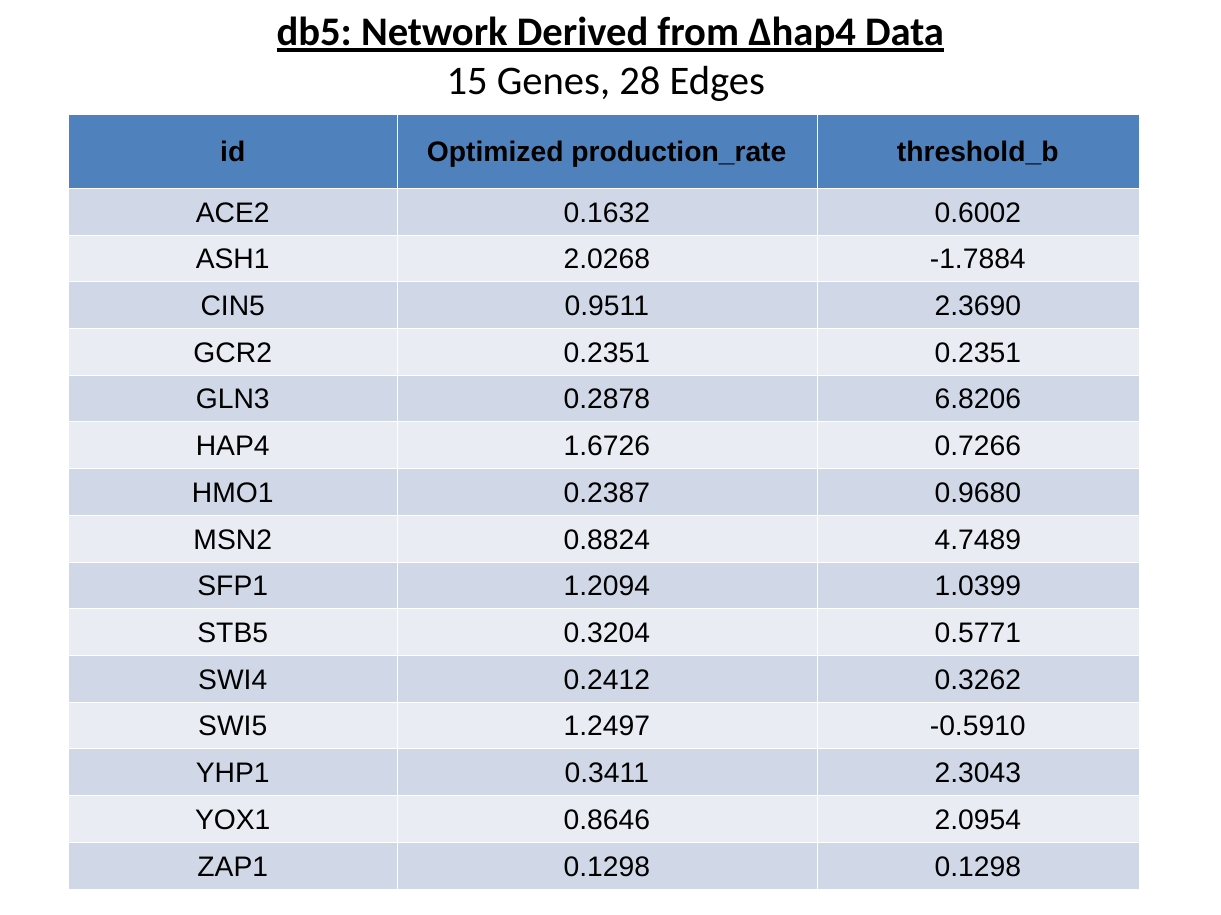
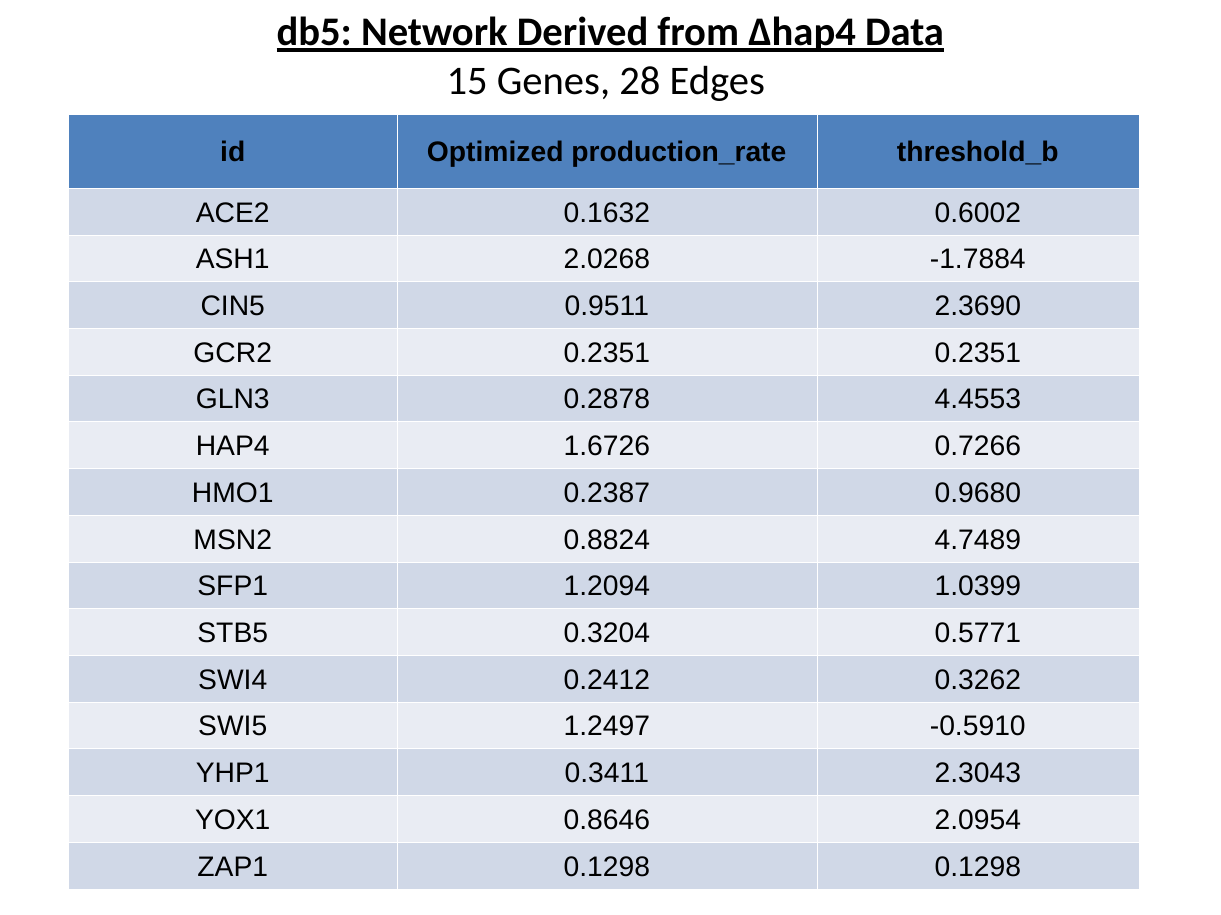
6.8206: 6.8206 -> 4.4553
